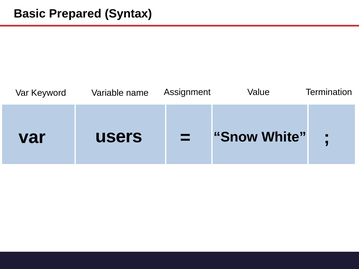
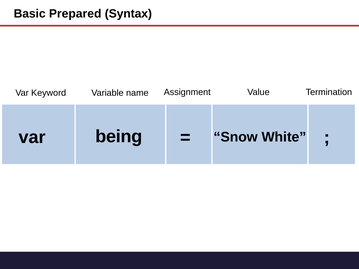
users: users -> being
